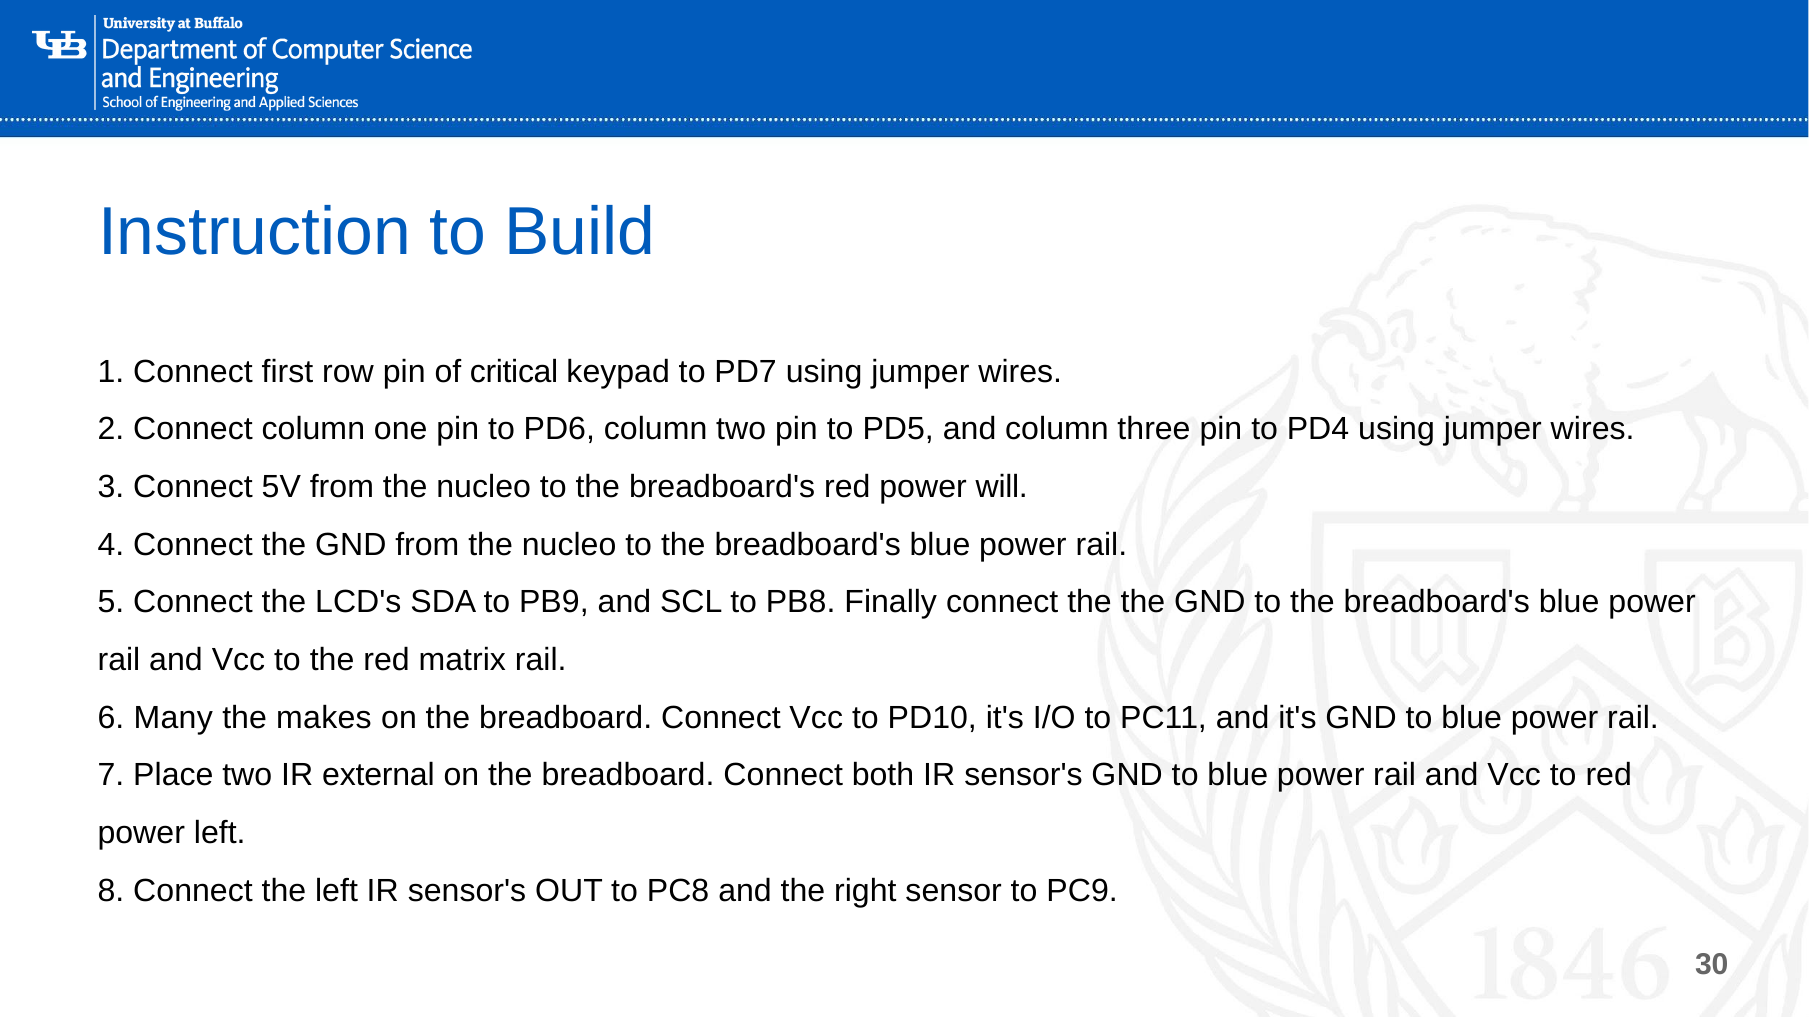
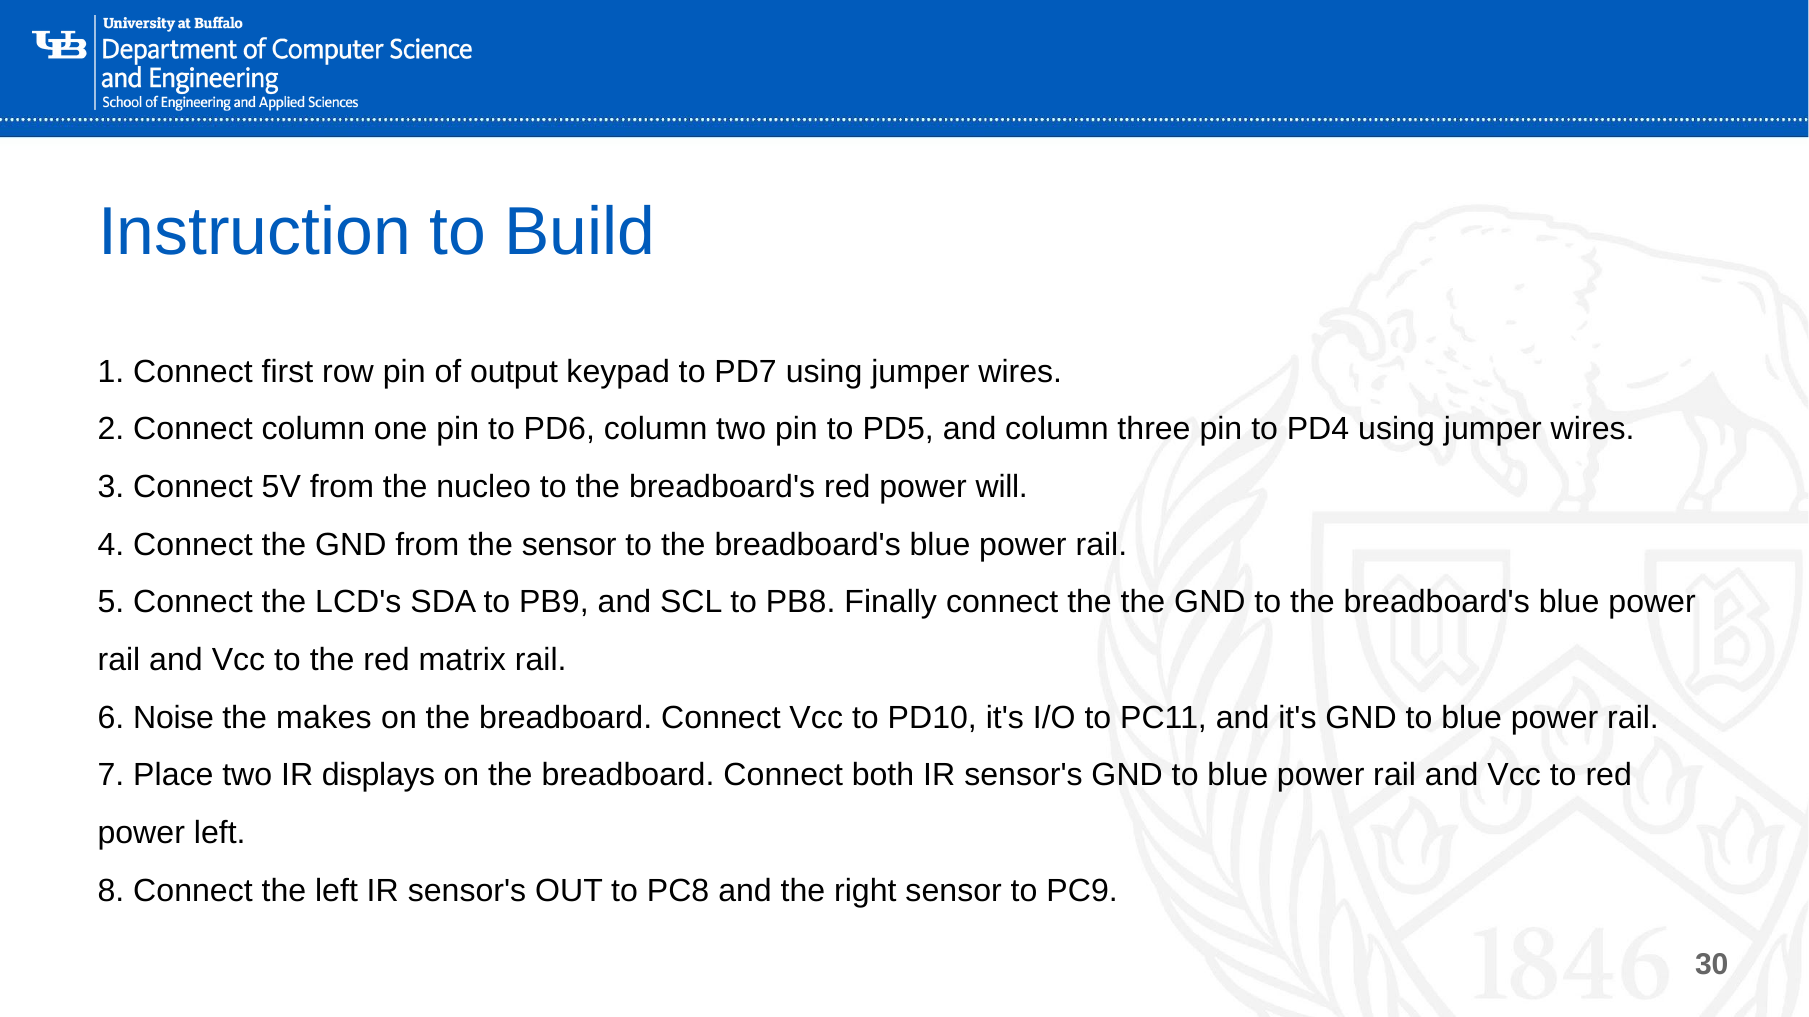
critical: critical -> output
GND from the nucleo: nucleo -> sensor
Many: Many -> Noise
external: external -> displays
